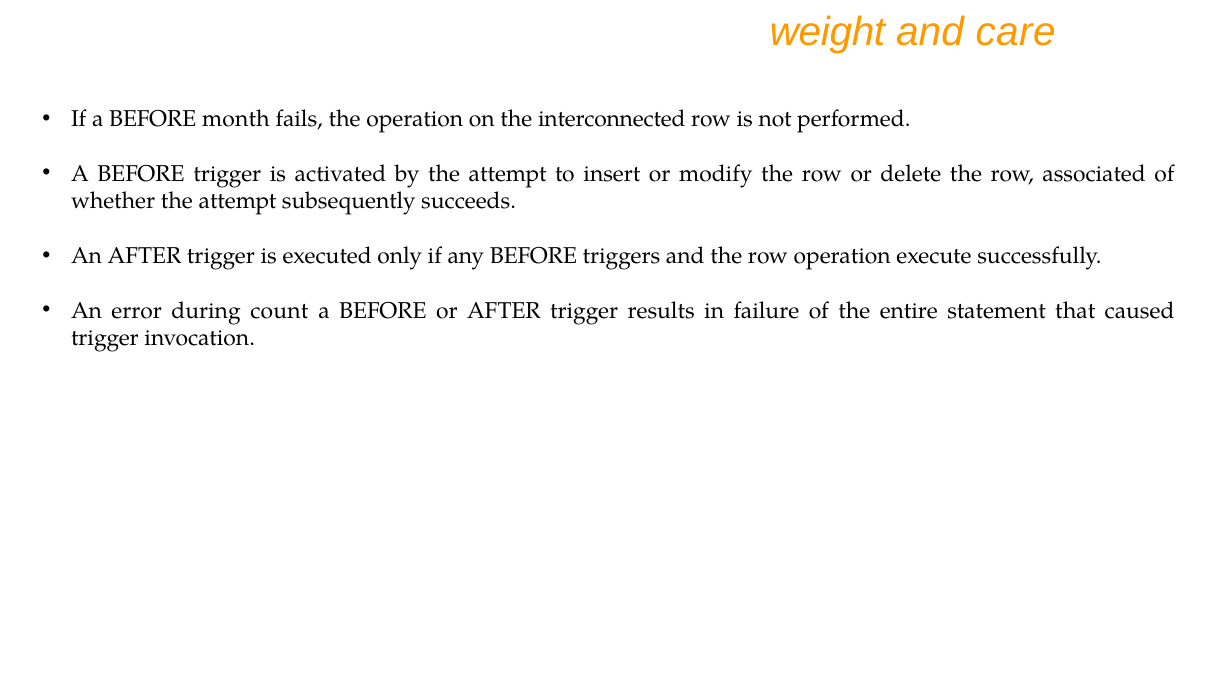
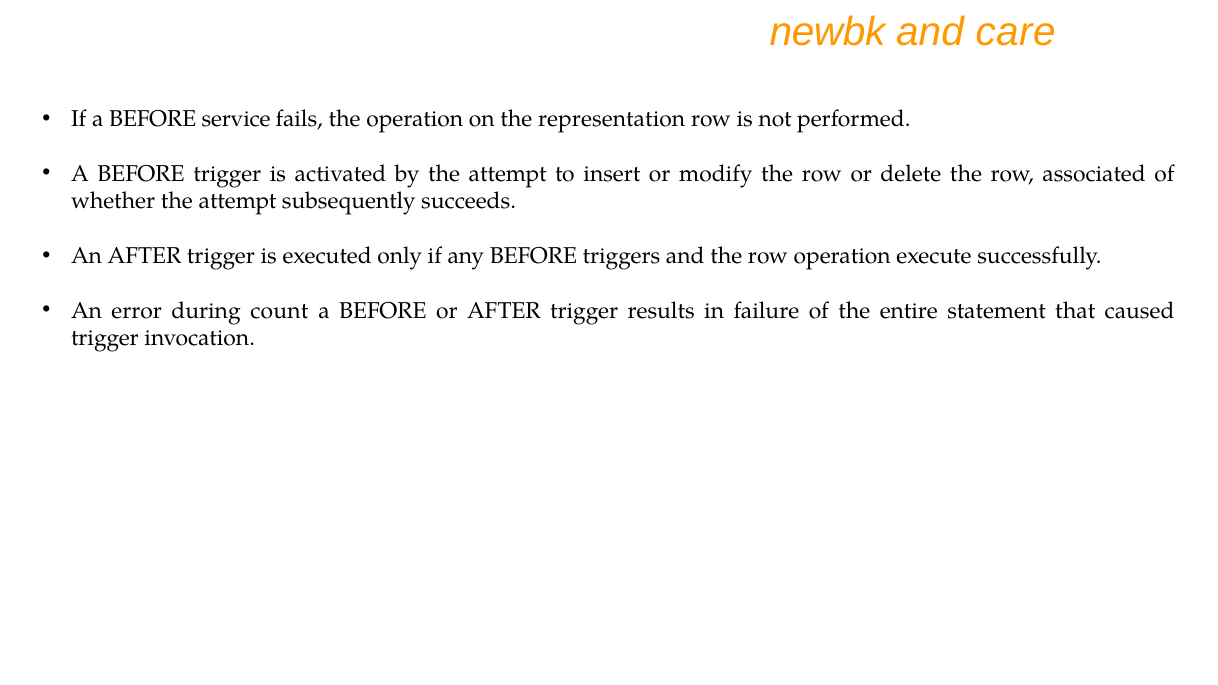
weight: weight -> newbk
month: month -> service
interconnected: interconnected -> representation
